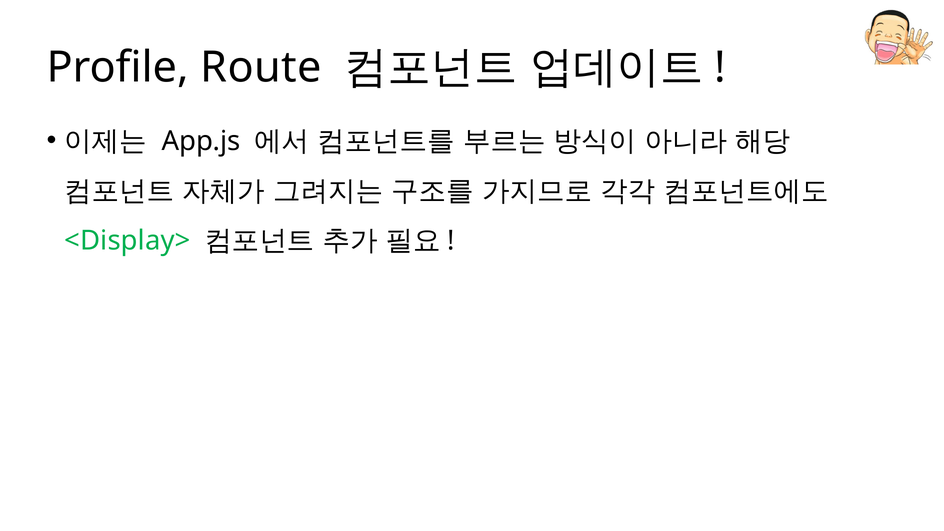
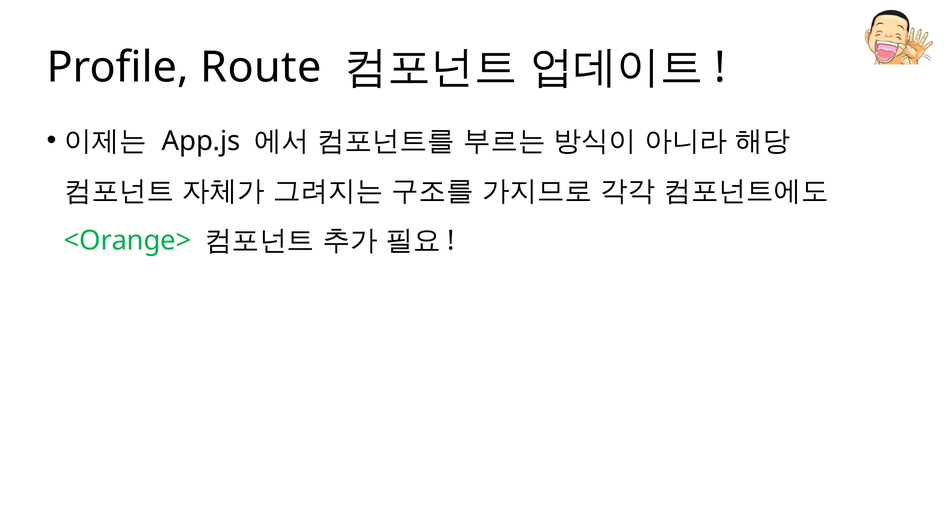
<Display>: <Display> -> <Orange>
